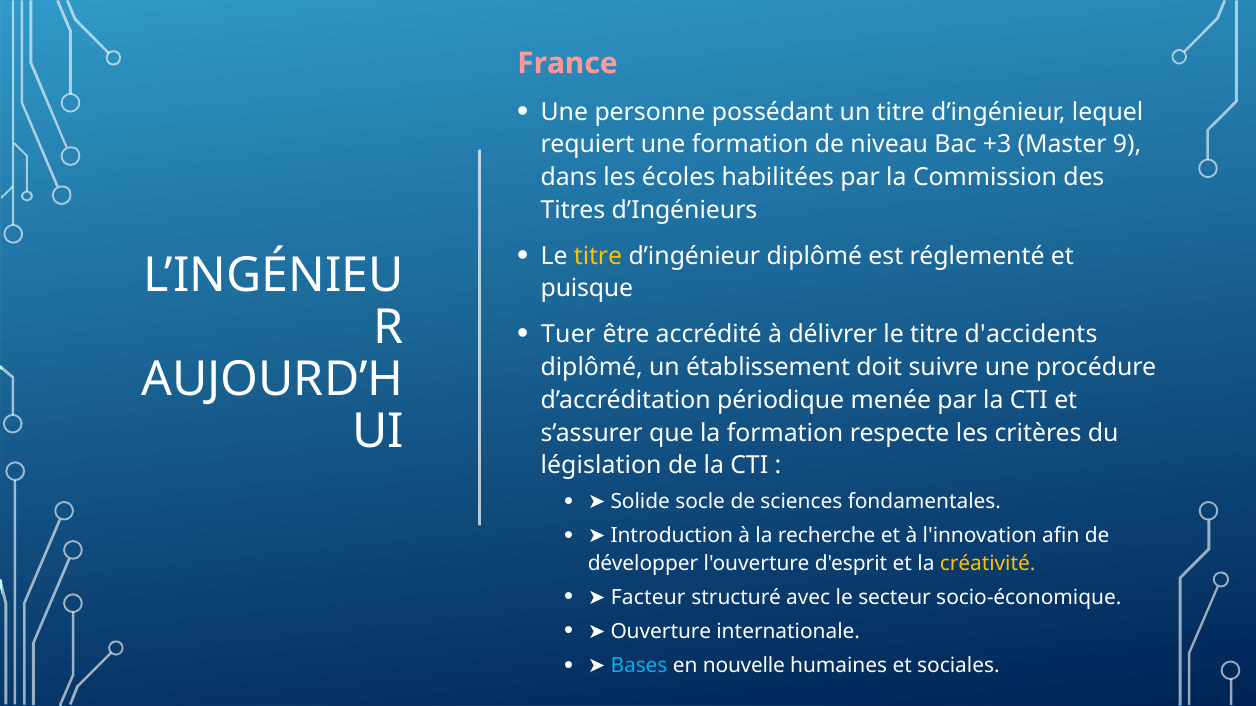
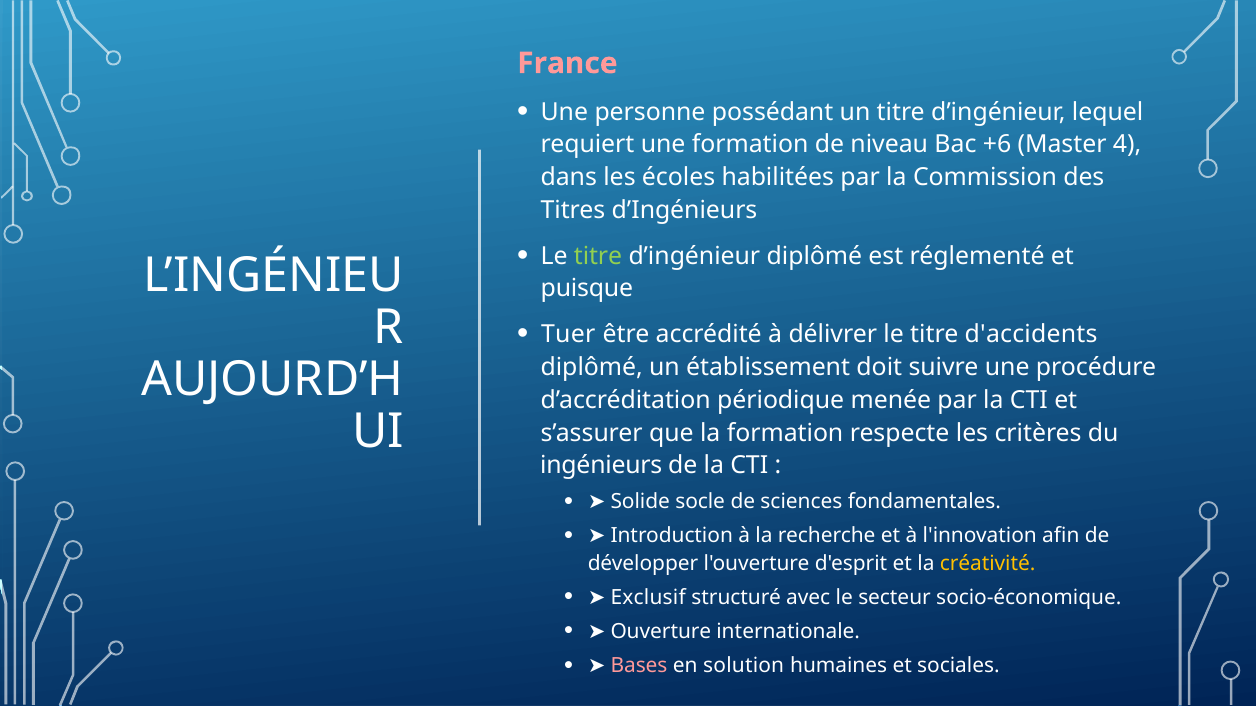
+3: +3 -> +6
9: 9 -> 4
titre at (598, 256) colour: yellow -> light green
législation: législation -> ingénieurs
Facteur: Facteur -> Exclusif
Bases colour: light blue -> pink
nouvelle: nouvelle -> solution
